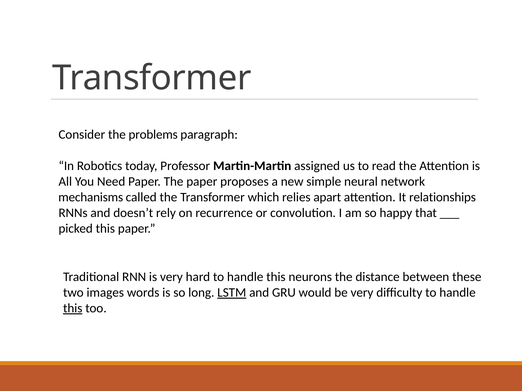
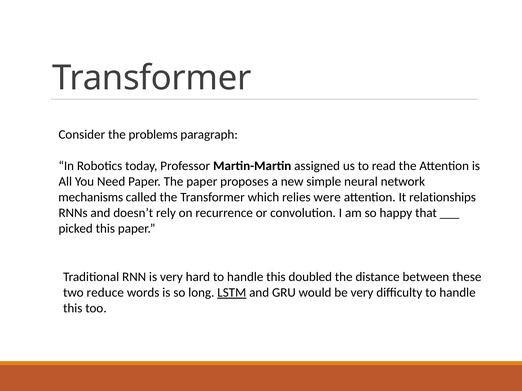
apart: apart -> were
neurons: neurons -> doubled
images: images -> reduce
this at (73, 309) underline: present -> none
